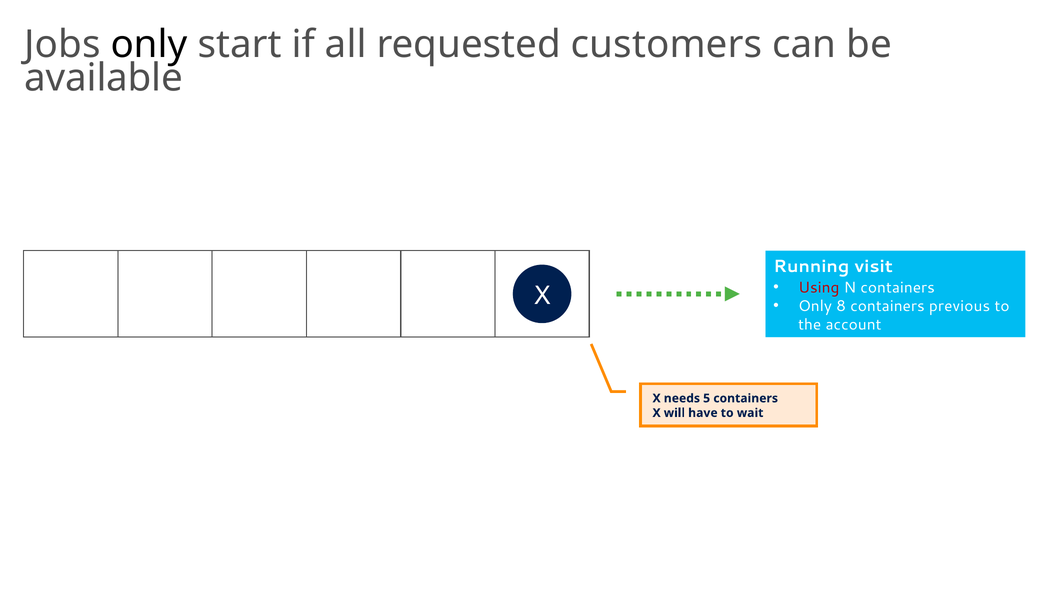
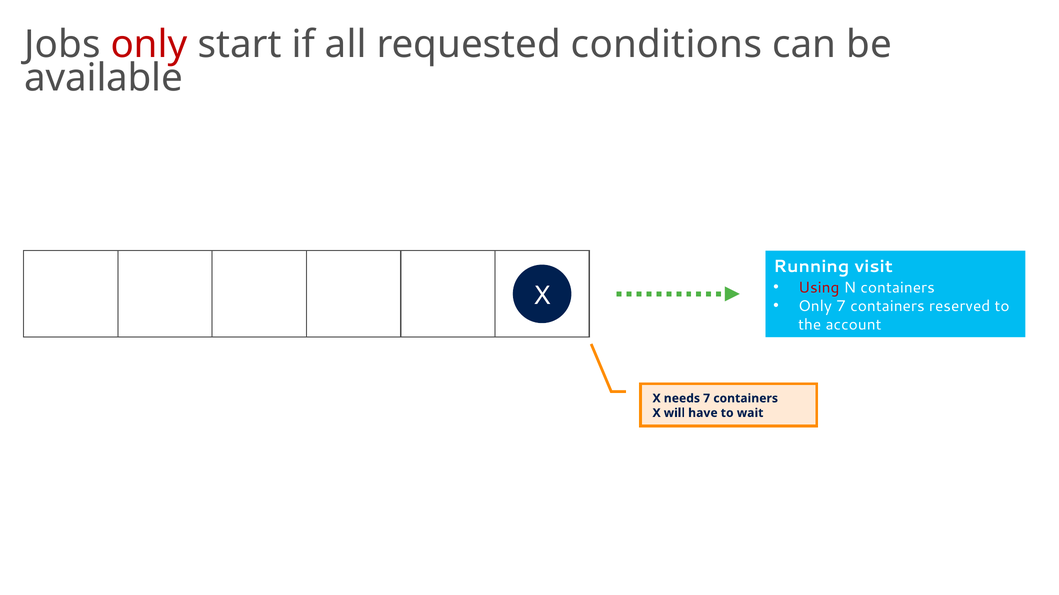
only at (149, 45) colour: black -> red
customers: customers -> conditions
Only 8: 8 -> 7
previous: previous -> reserved
needs 5: 5 -> 7
